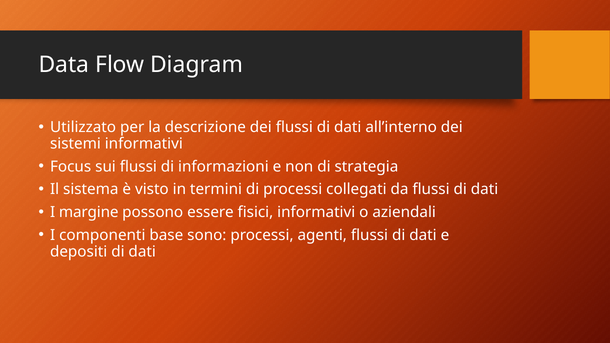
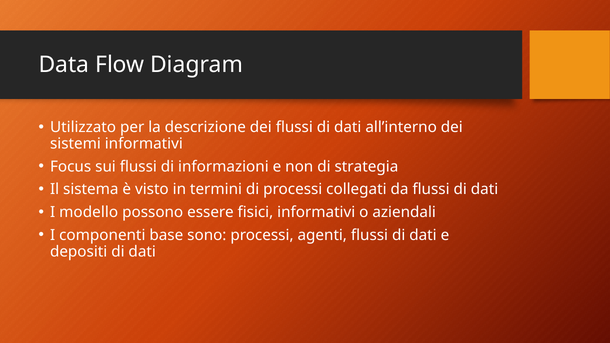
margine: margine -> modello
